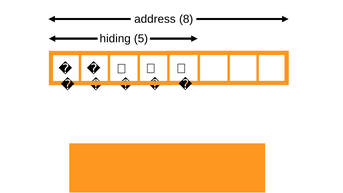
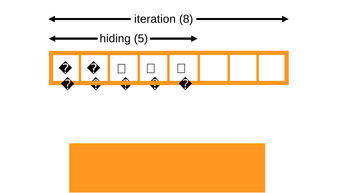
address: address -> iteration
